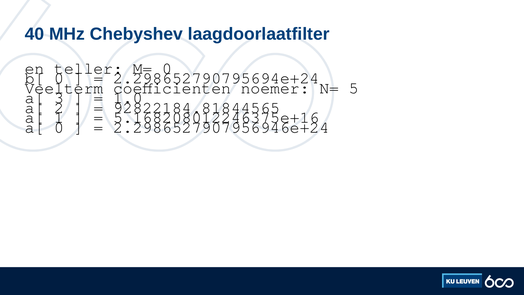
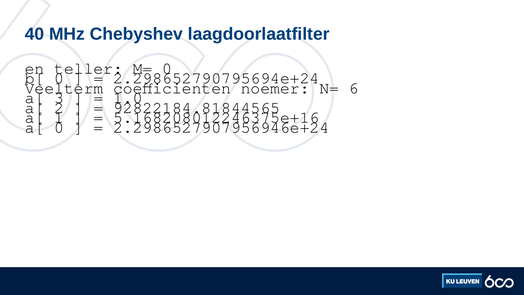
5: 5 -> 6
